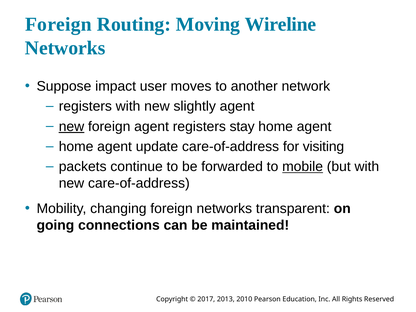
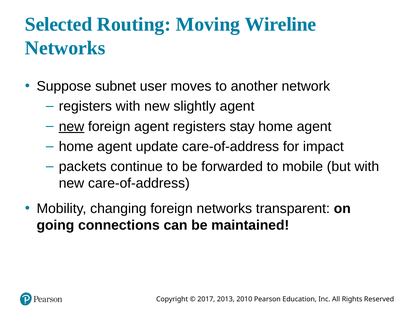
Foreign at (58, 24): Foreign -> Selected
impact: impact -> subnet
visiting: visiting -> impact
mobile underline: present -> none
